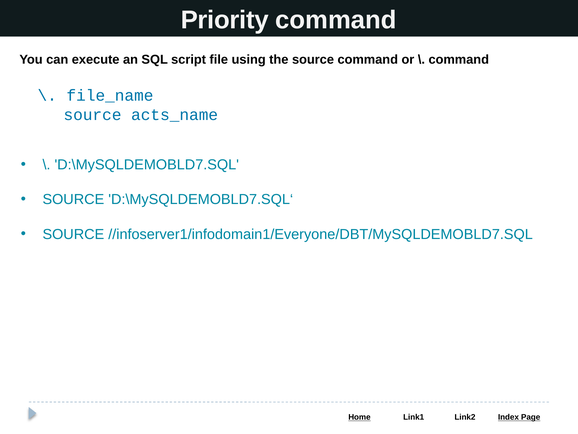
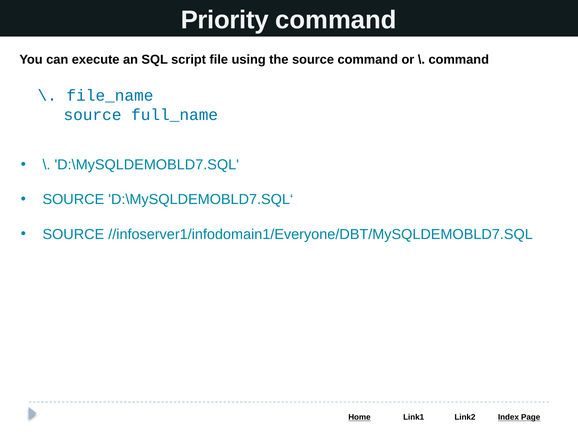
acts_name: acts_name -> full_name
